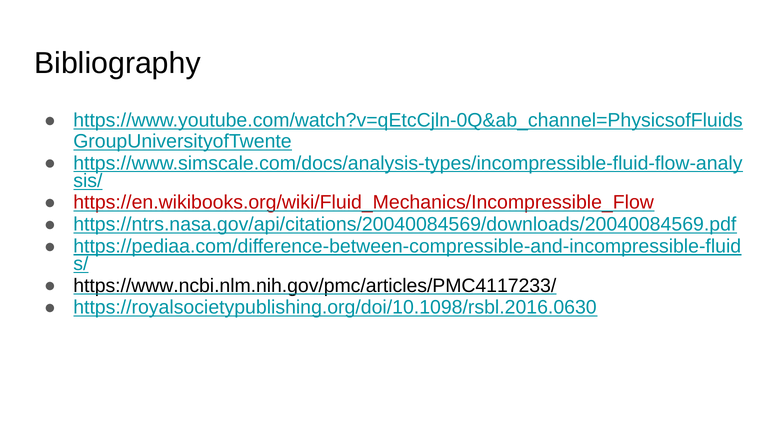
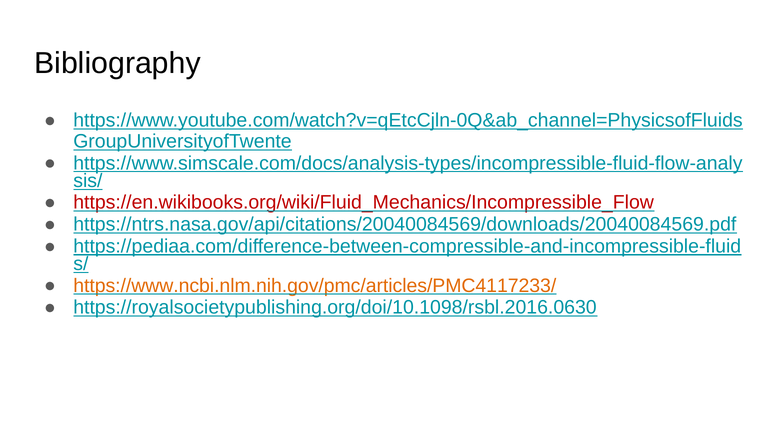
https://www.ncbi.nlm.nih.gov/pmc/articles/PMC4117233/ colour: black -> orange
